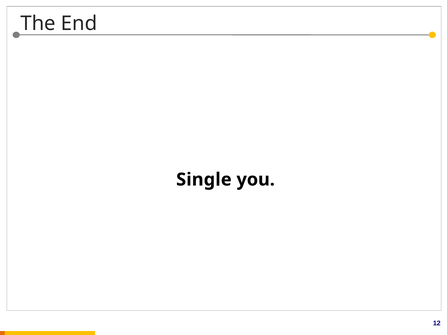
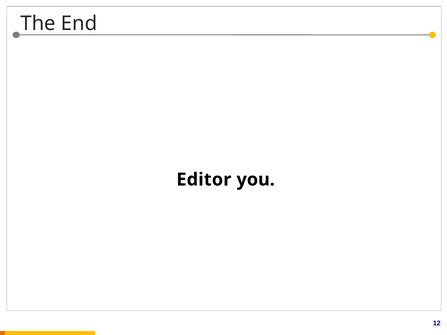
Single: Single -> Editor
